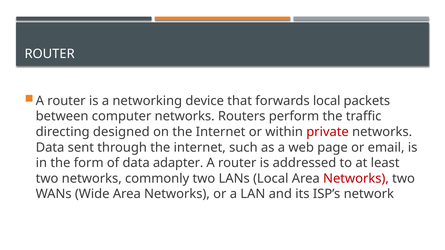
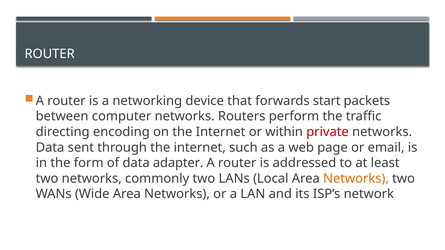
forwards local: local -> start
designed: designed -> encoding
Networks at (356, 179) colour: red -> orange
